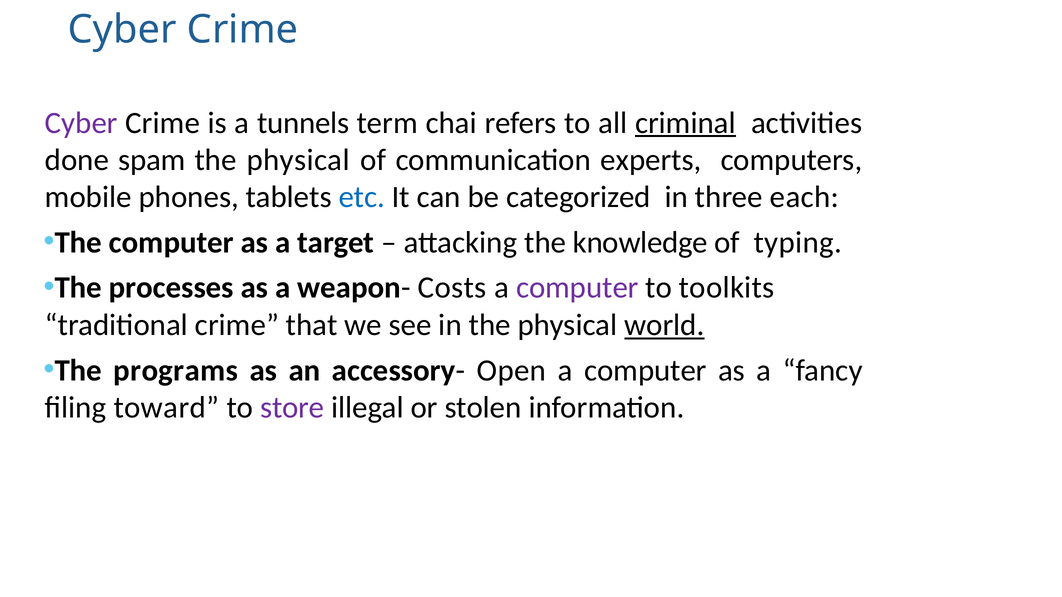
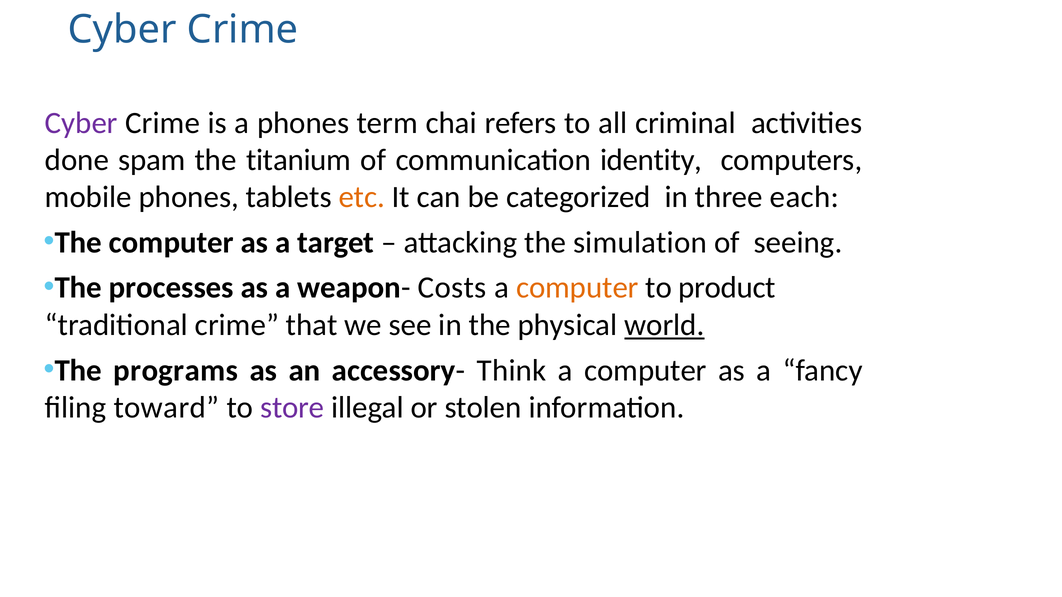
a tunnels: tunnels -> phones
criminal underline: present -> none
physical at (298, 160): physical -> titanium
experts: experts -> identity
etc colour: blue -> orange
knowledge: knowledge -> simulation
typing: typing -> seeing
computer at (577, 288) colour: purple -> orange
toolkits: toolkits -> product
Open: Open -> Think
